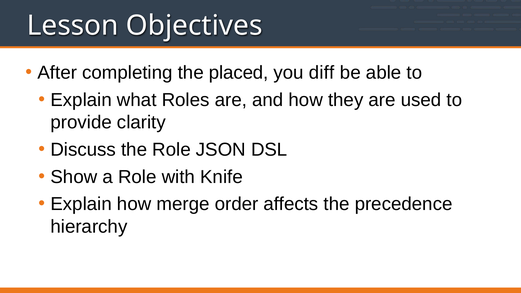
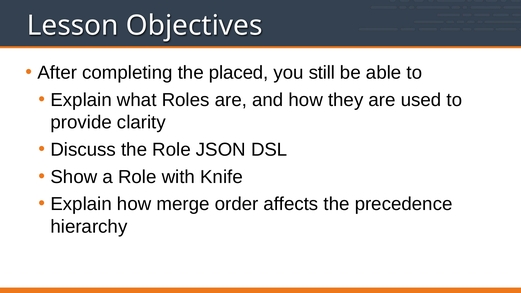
diff: diff -> still
